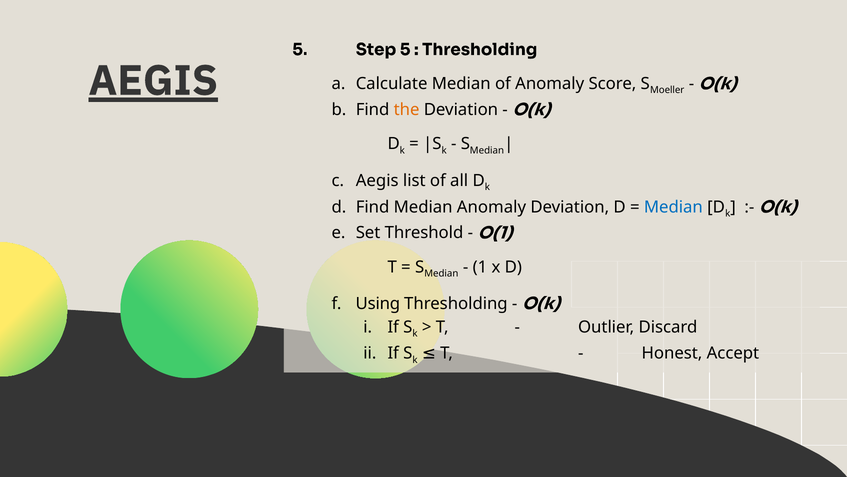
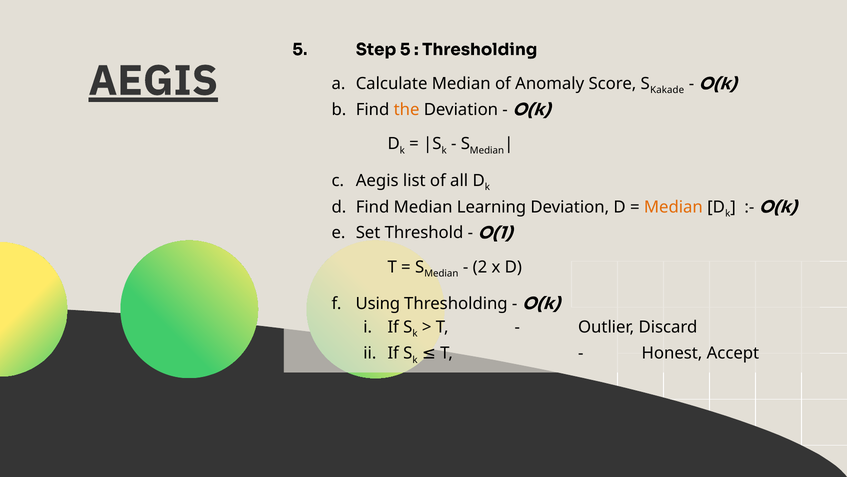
Moeller: Moeller -> Kakade
Median Anomaly: Anomaly -> Learning
Median at (673, 207) colour: blue -> orange
1: 1 -> 2
